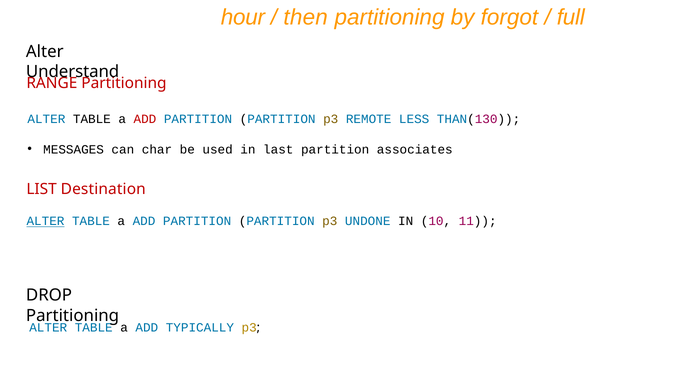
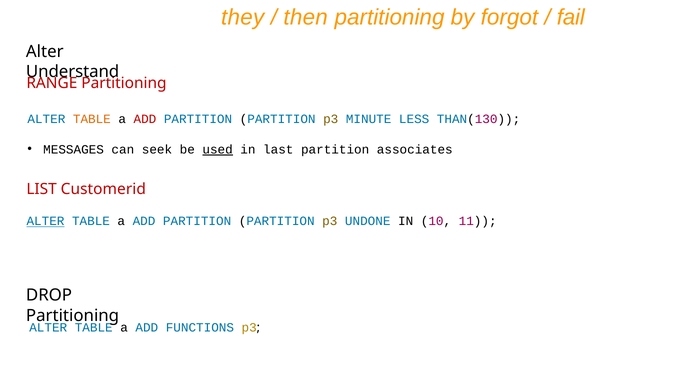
hour: hour -> they
full: full -> fail
TABLE at (92, 119) colour: black -> orange
REMOTE: REMOTE -> MINUTE
char: char -> seek
used underline: none -> present
Destination: Destination -> Customerid
TYPICALLY: TYPICALLY -> FUNCTIONS
